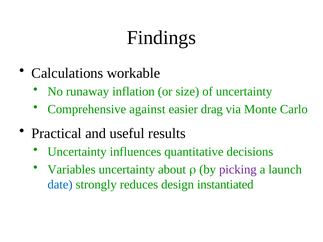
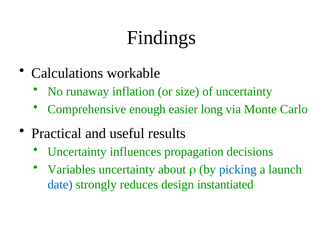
against: against -> enough
drag: drag -> long
quantitative: quantitative -> propagation
picking colour: purple -> blue
